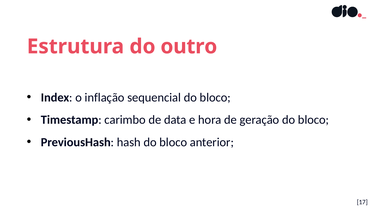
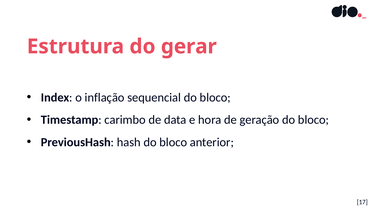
outro: outro -> gerar
